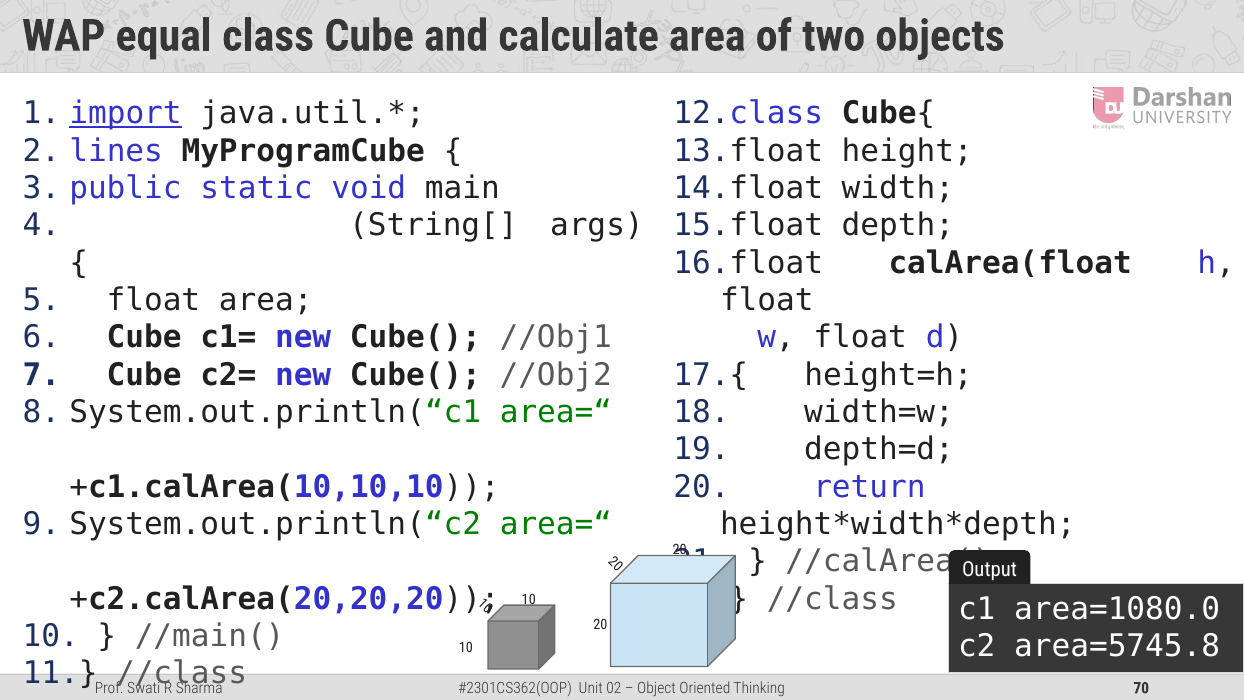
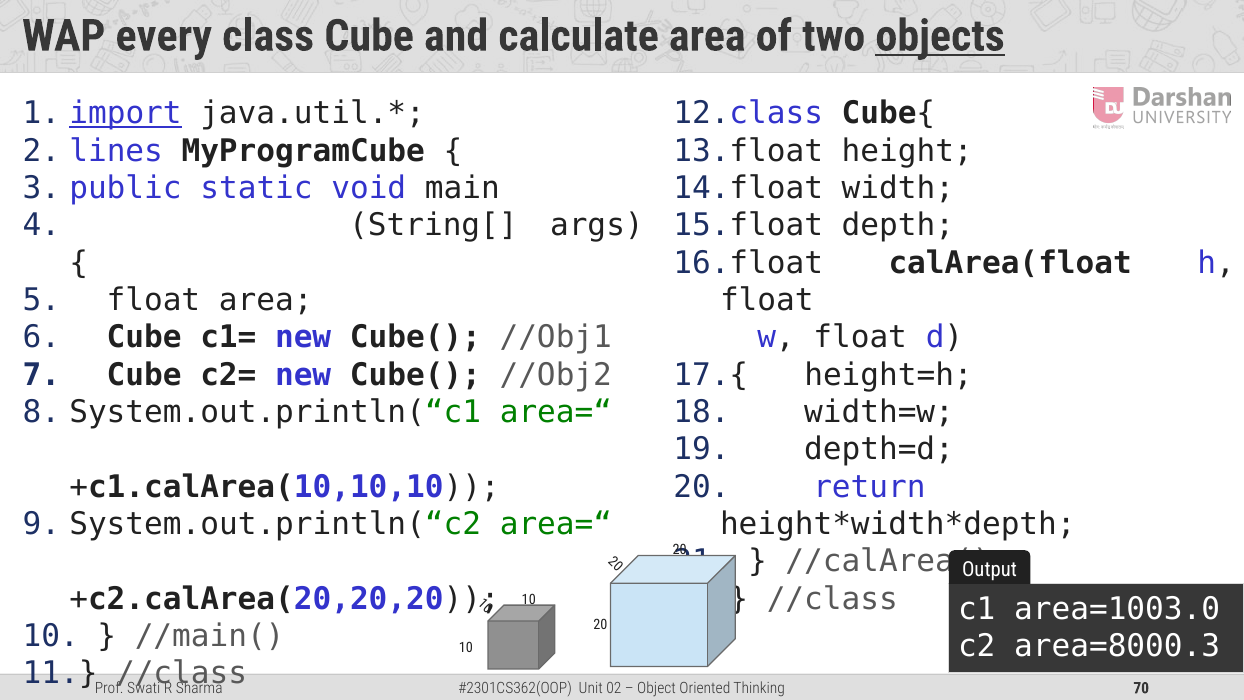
equal: equal -> every
objects underline: none -> present
area=1080.0: area=1080.0 -> area=1003.0
area=5745.8: area=5745.8 -> area=8000.3
